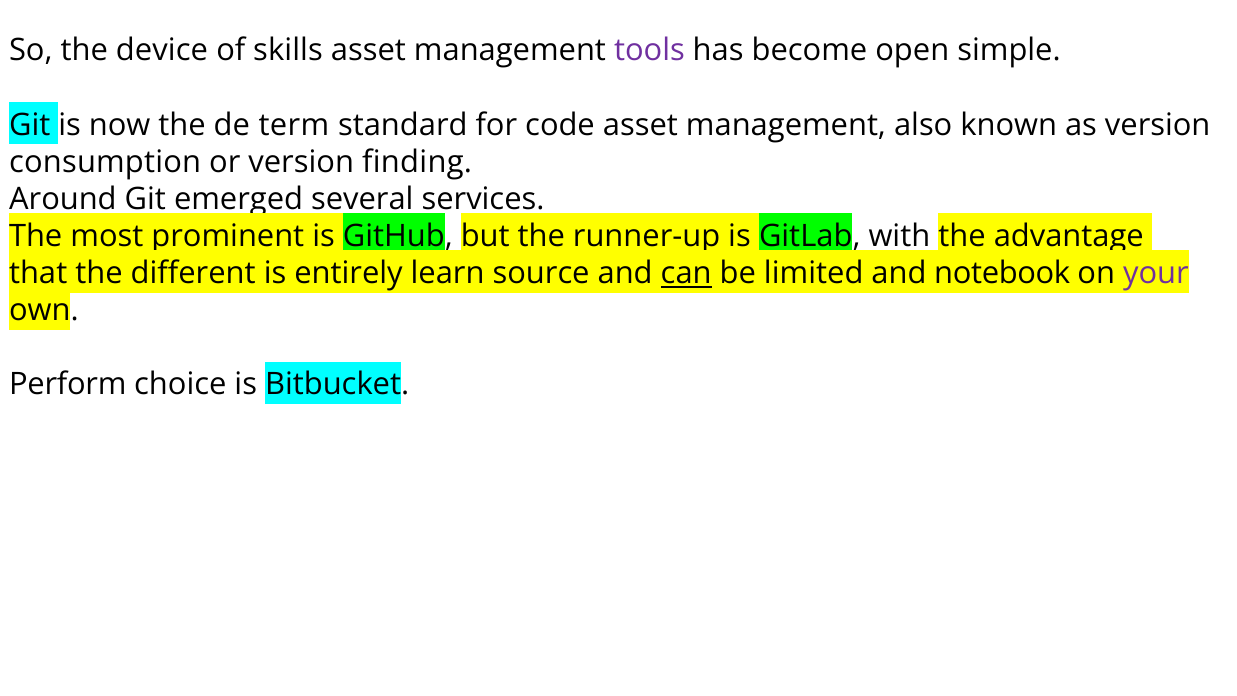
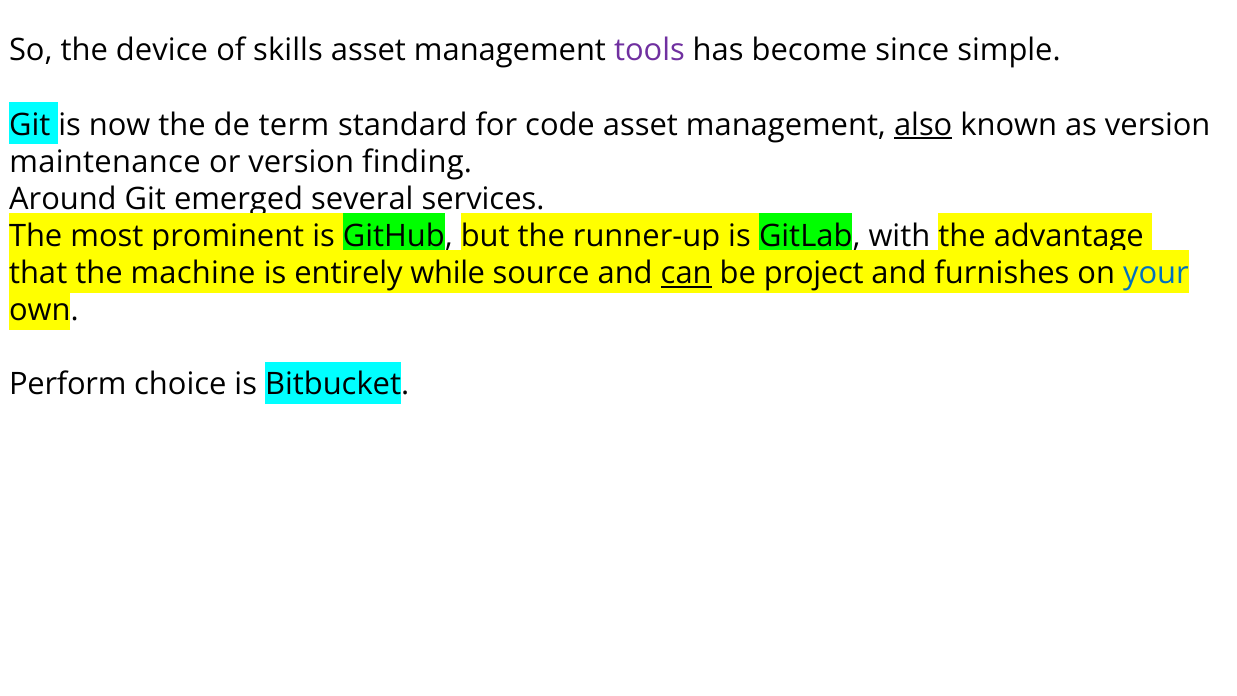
open: open -> since
also underline: none -> present
consumption: consumption -> maintenance
different: different -> machine
learn: learn -> while
limited: limited -> project
notebook: notebook -> furnishes
your colour: purple -> blue
